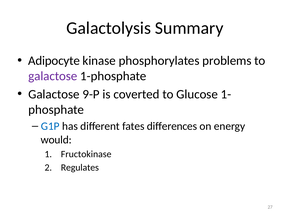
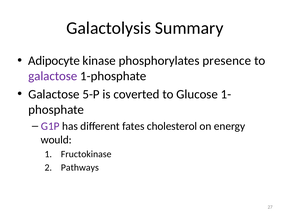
problems: problems -> presence
9-P: 9-P -> 5-P
G1P colour: blue -> purple
differences: differences -> cholesterol
Regulates: Regulates -> Pathways
